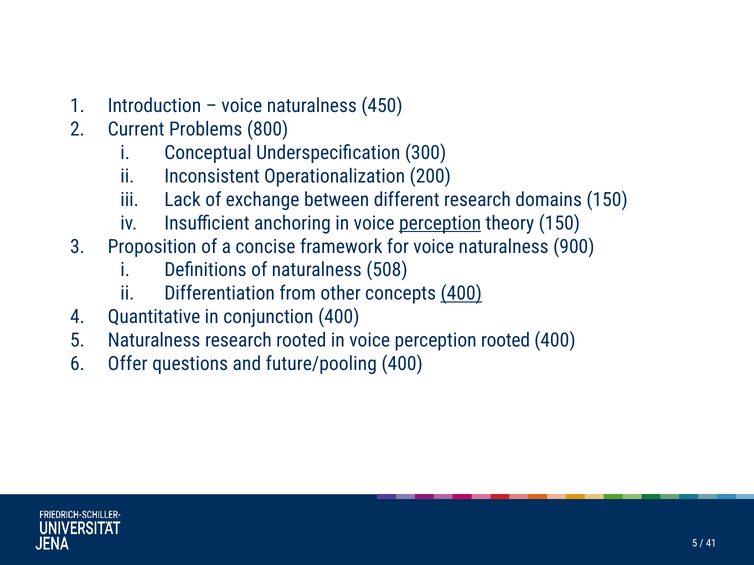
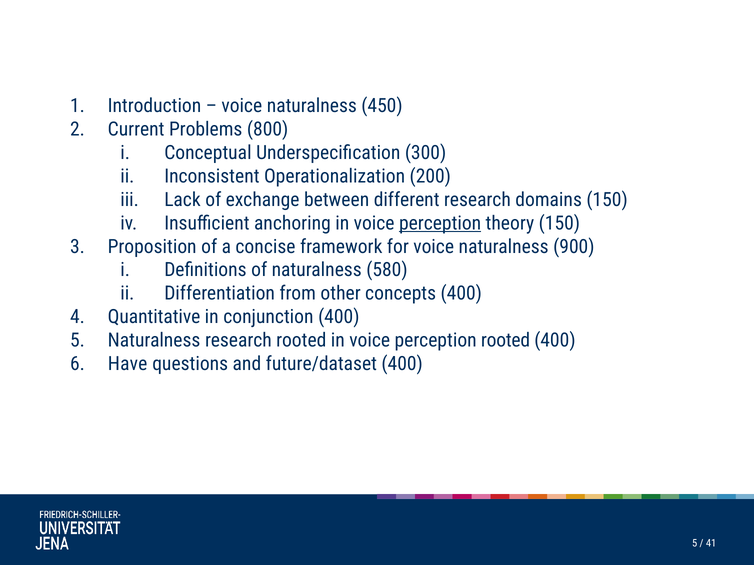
508: 508 -> 580
400 at (461, 294) underline: present -> none
Offer: Offer -> Have
future/pooling: future/pooling -> future/dataset
